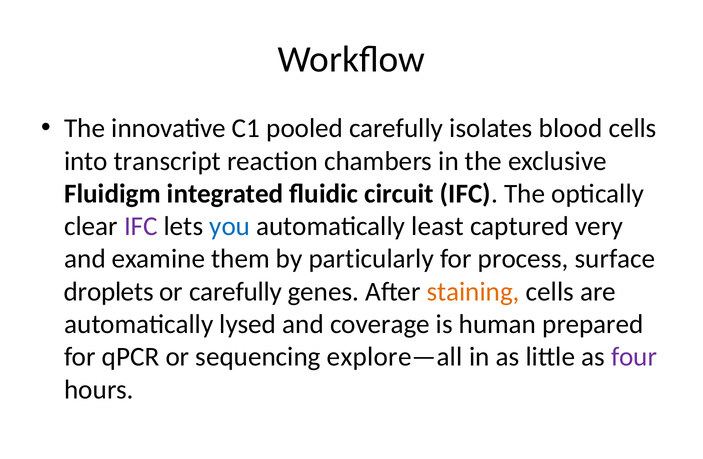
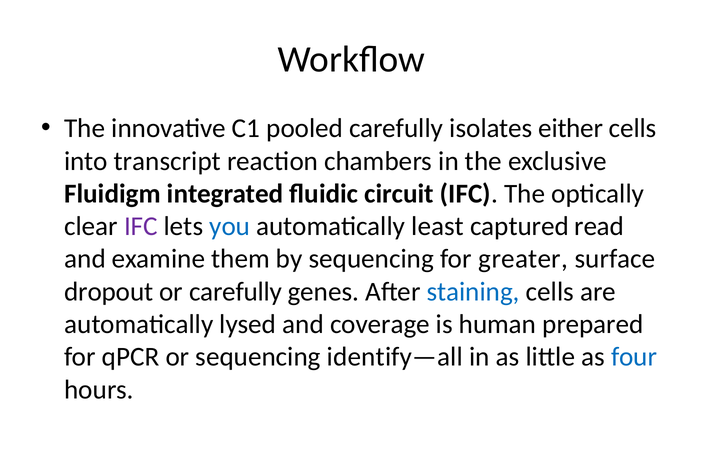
blood: blood -> either
very: very -> read
by particularly: particularly -> sequencing
process: process -> greater
droplets: droplets -> dropout
staining colour: orange -> blue
explore—all: explore—all -> identify—all
four colour: purple -> blue
